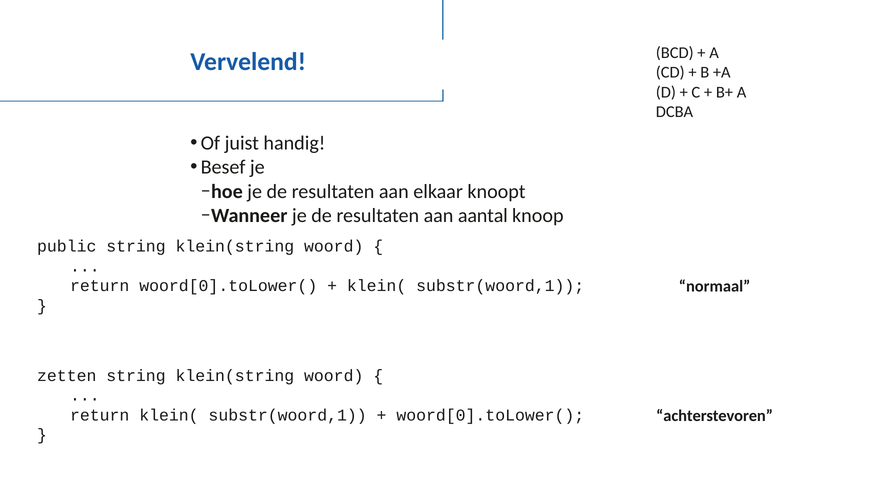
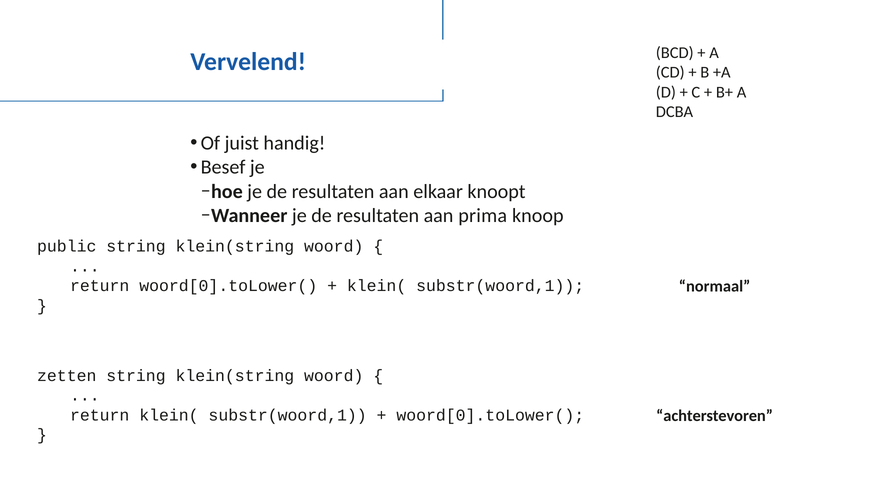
aantal: aantal -> prima
